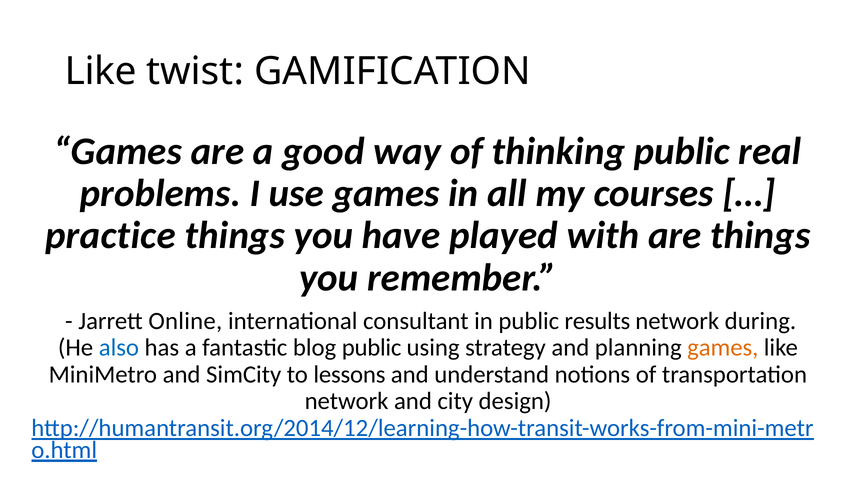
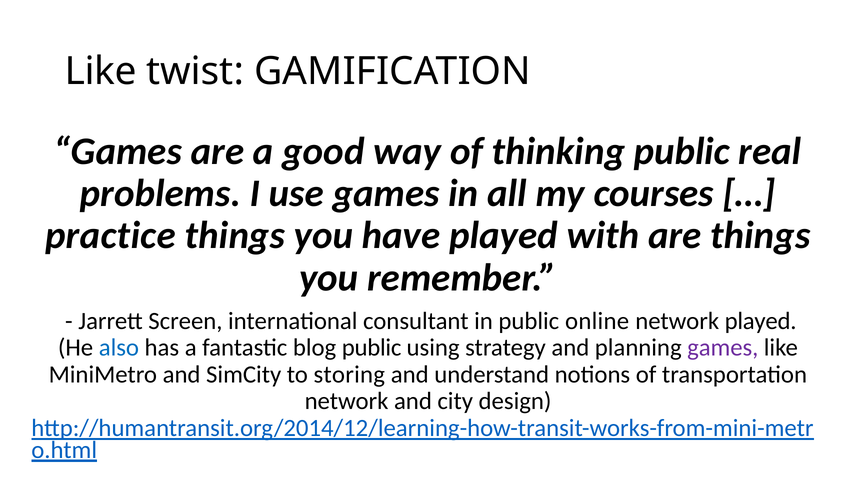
Online: Online -> Screen
results: results -> online
network during: during -> played
games at (723, 348) colour: orange -> purple
lessons: lessons -> storing
